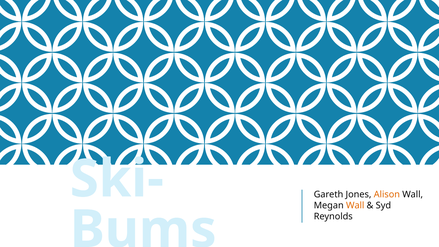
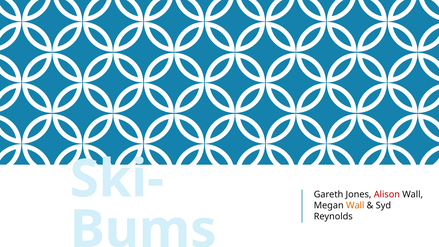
Alison colour: orange -> red
